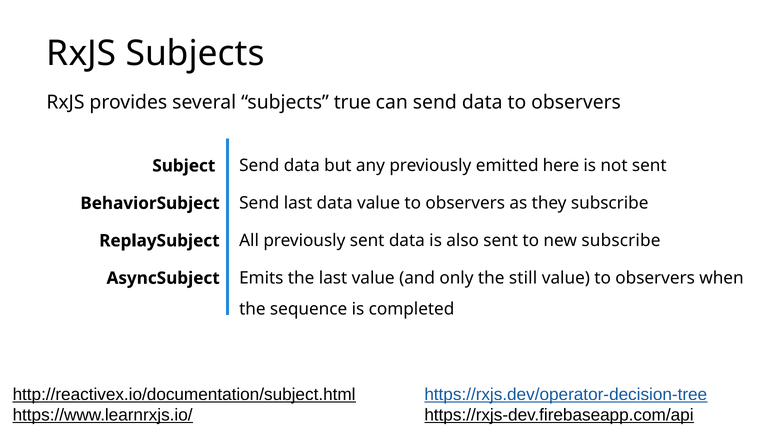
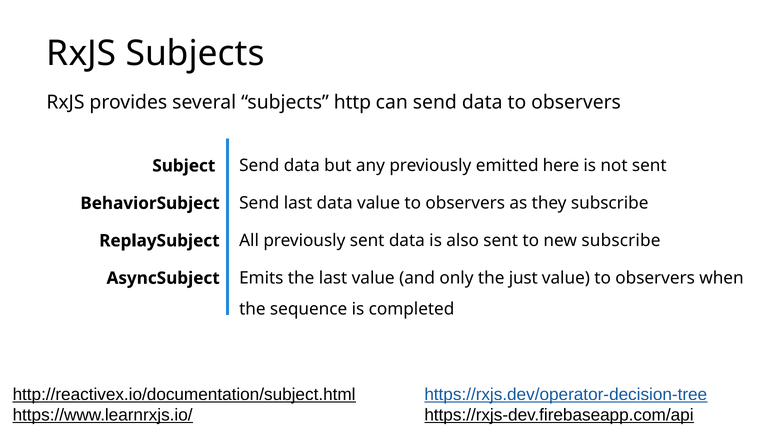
true: true -> http
still: still -> just
